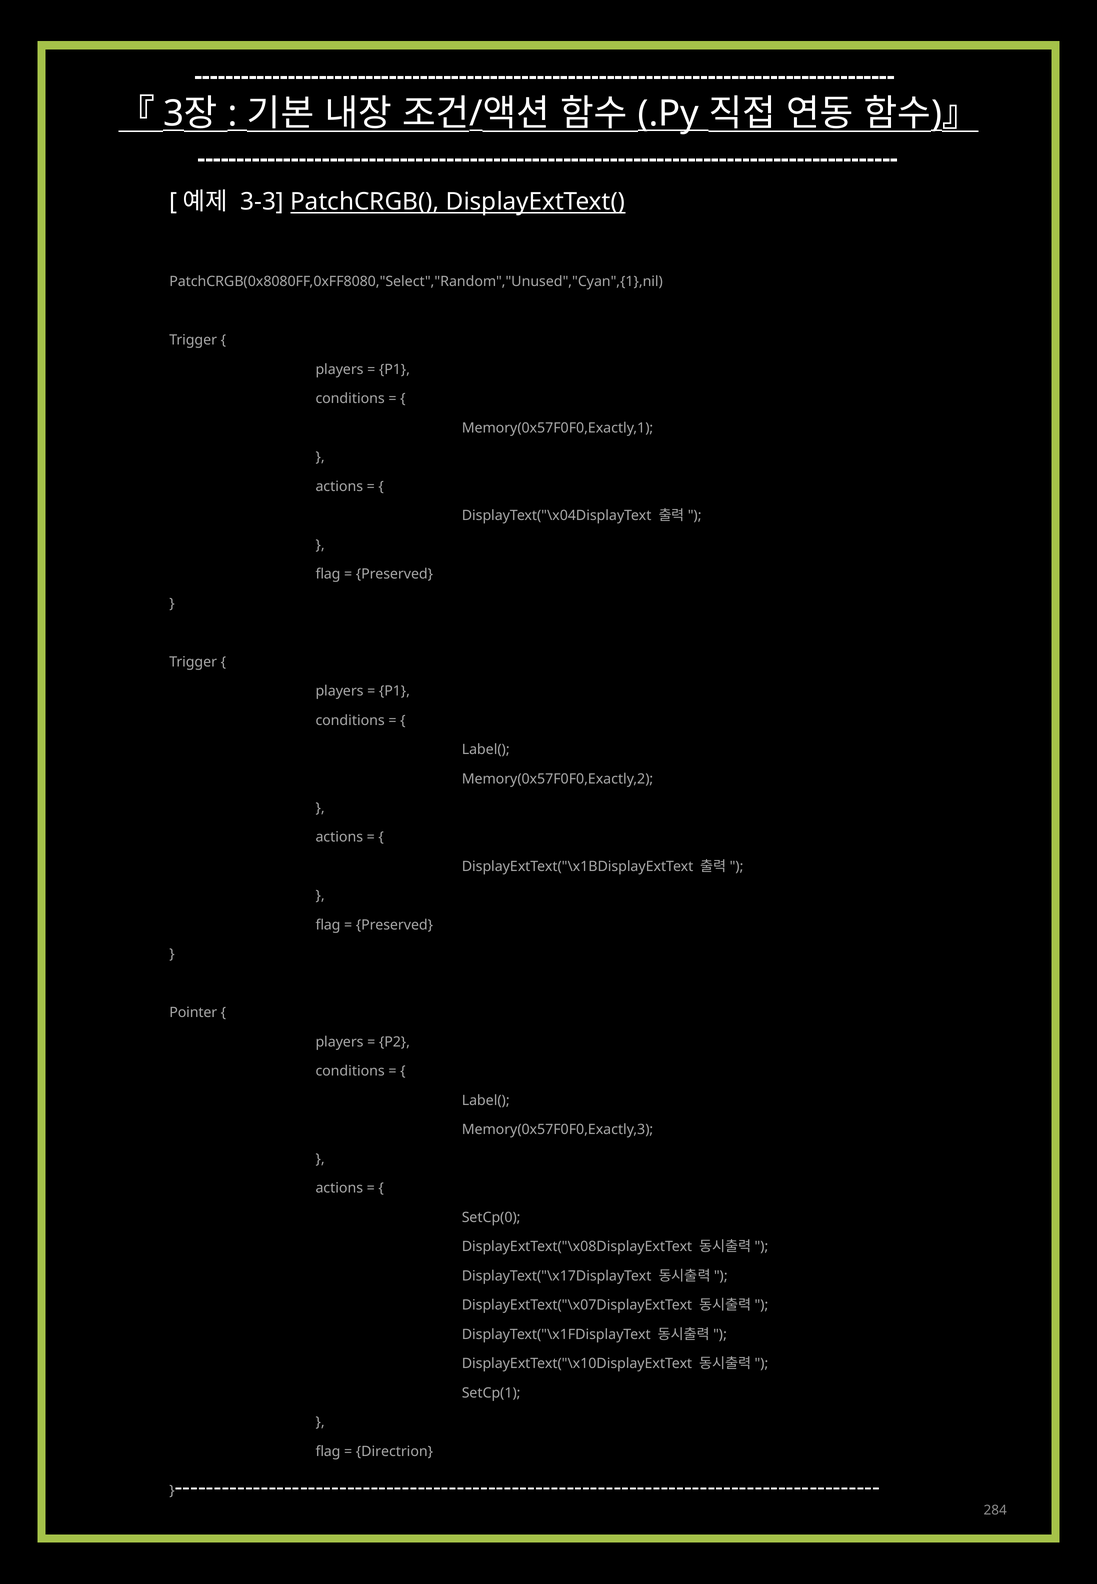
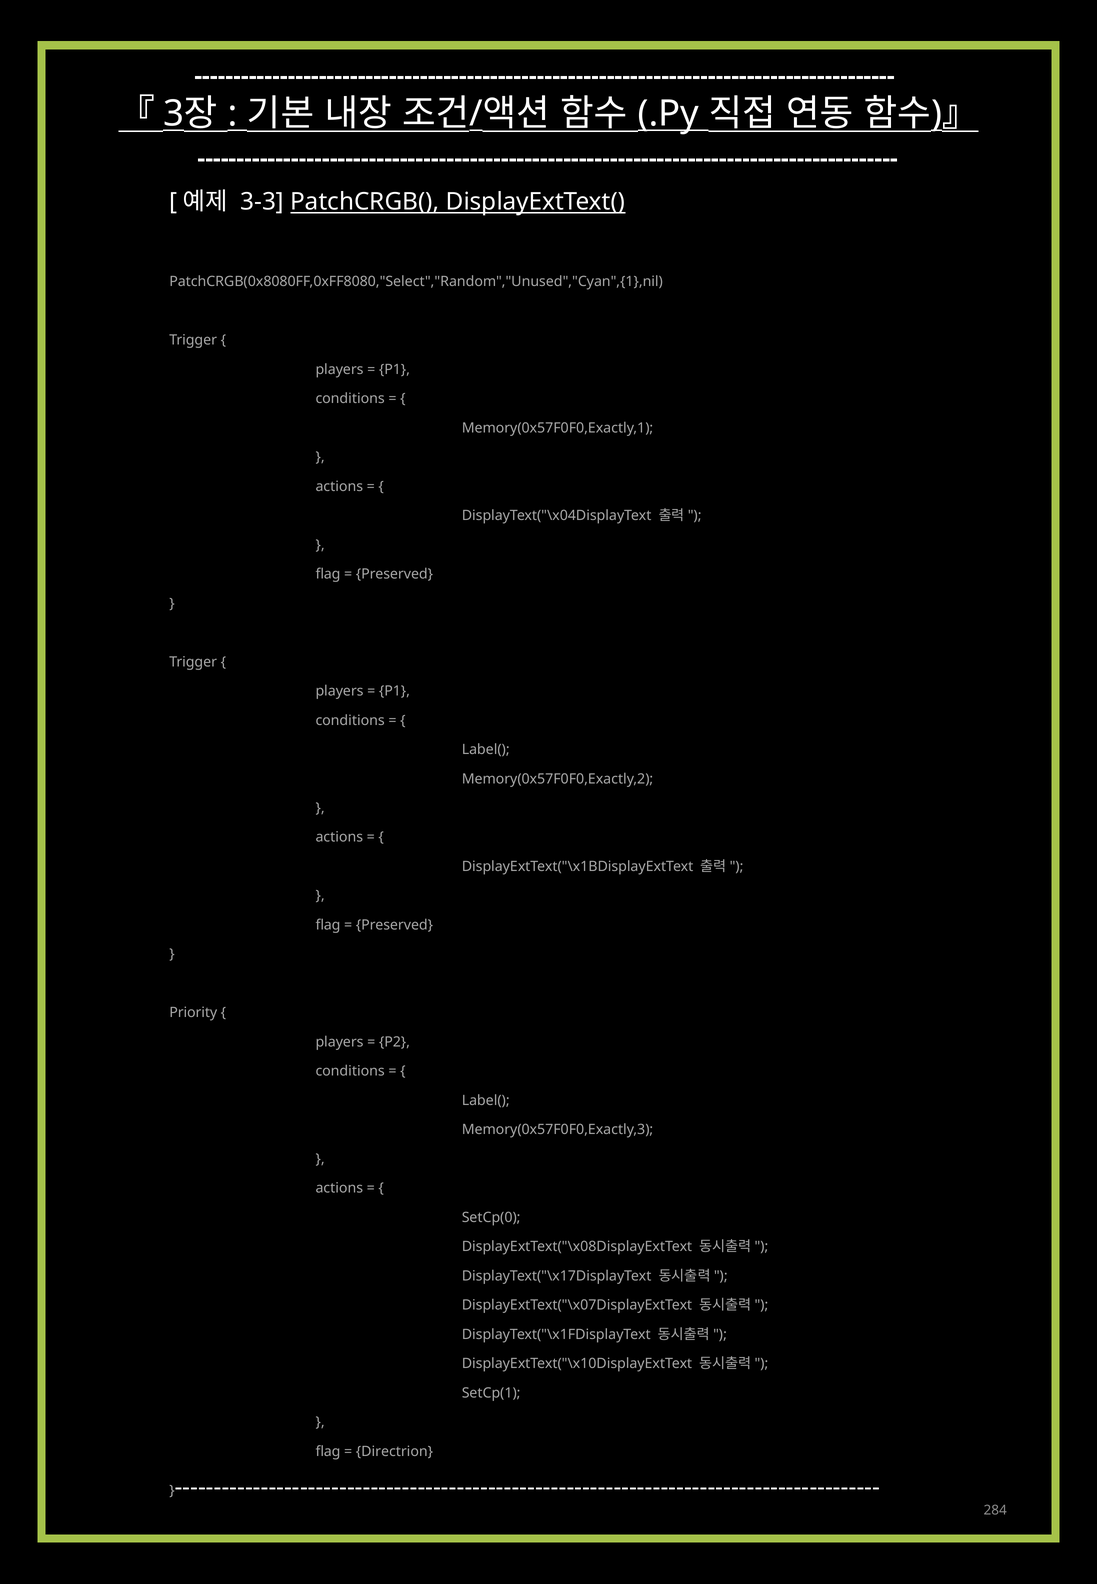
Pointer: Pointer -> Priority
